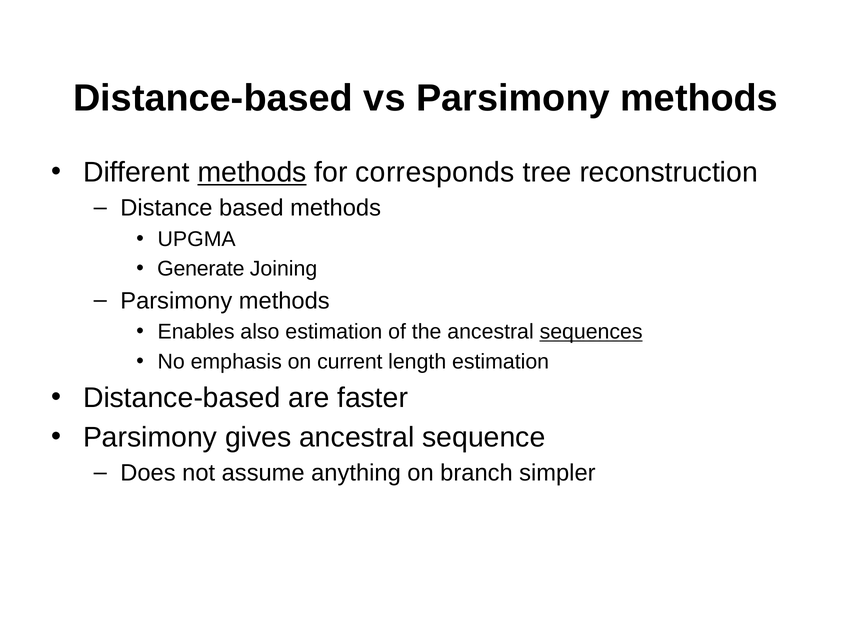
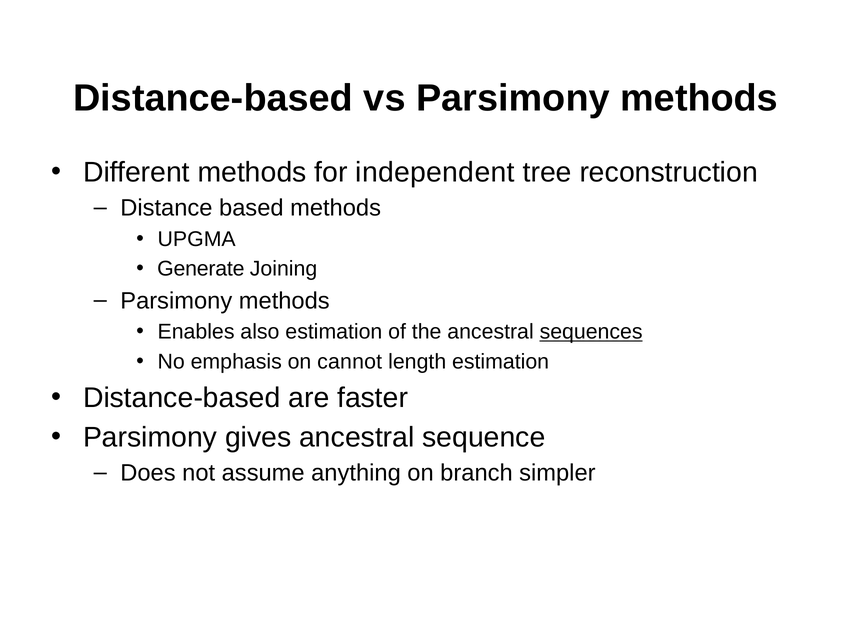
methods at (252, 172) underline: present -> none
corresponds: corresponds -> independent
current: current -> cannot
